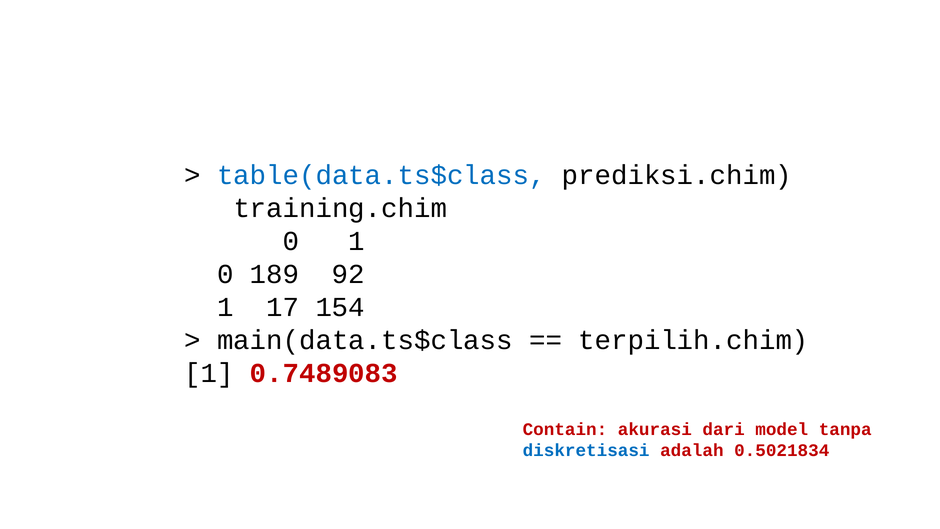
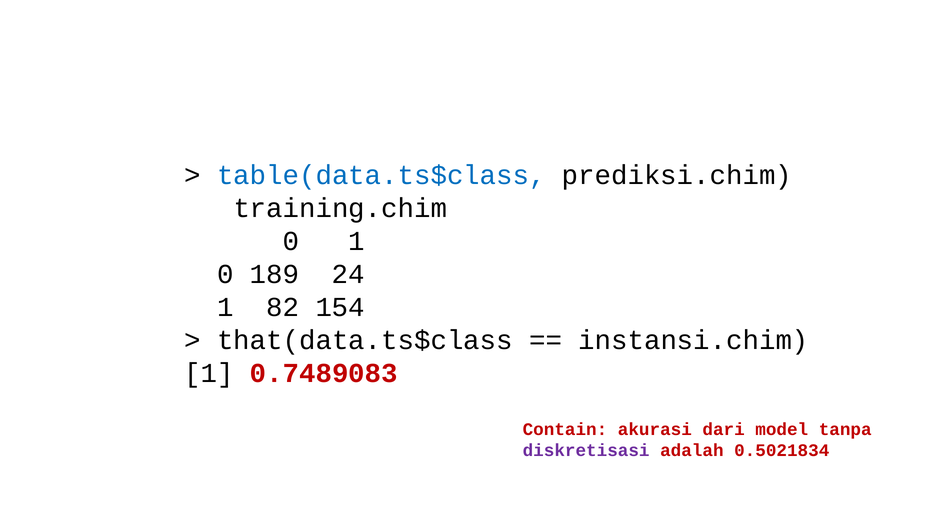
92: 92 -> 24
17: 17 -> 82
main(data.ts$class: main(data.ts$class -> that(data.ts$class
terpilih.chim: terpilih.chim -> instansi.chim
diskretisasi colour: blue -> purple
